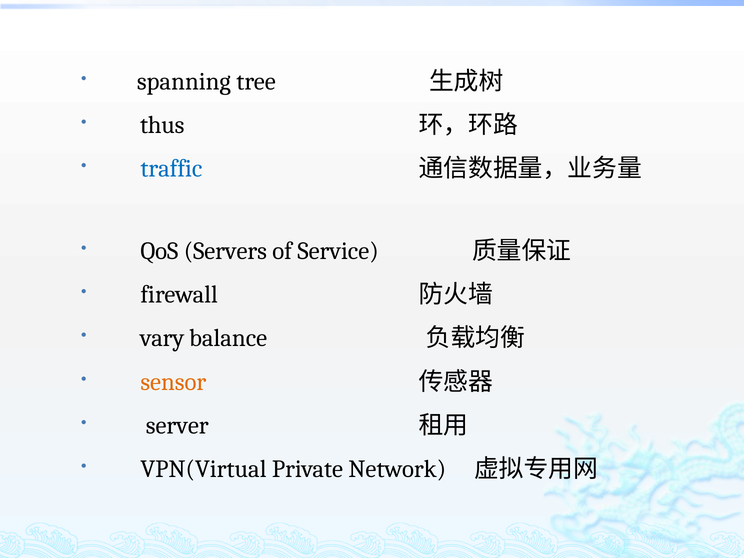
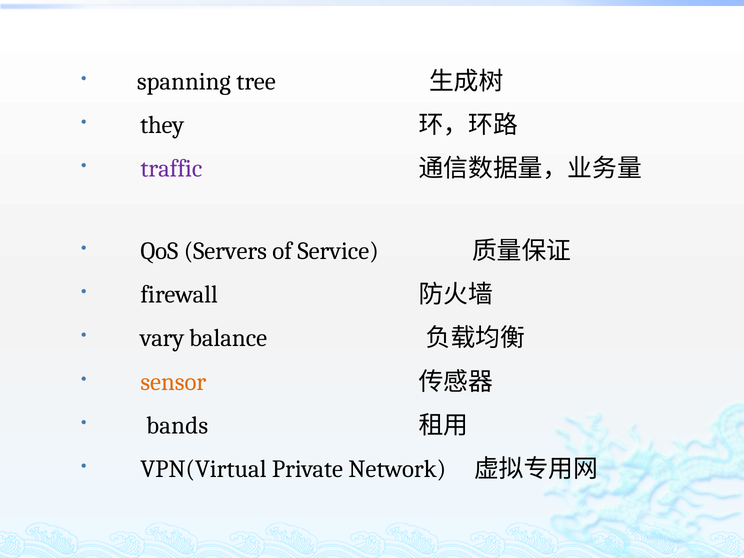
thus: thus -> they
traffic colour: blue -> purple
server: server -> bands
